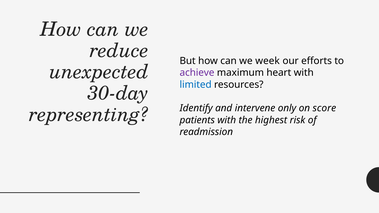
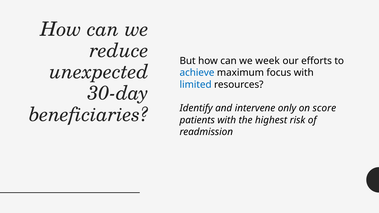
achieve colour: purple -> blue
heart: heart -> focus
representing: representing -> beneficiaries
